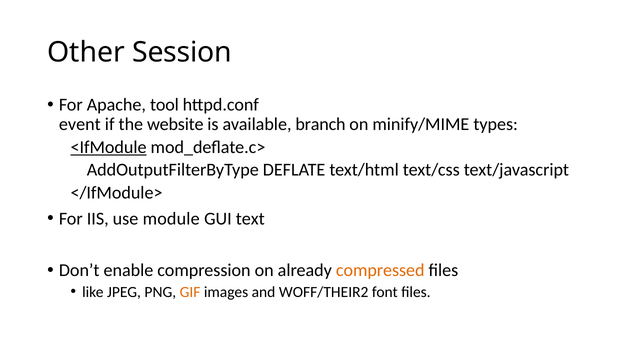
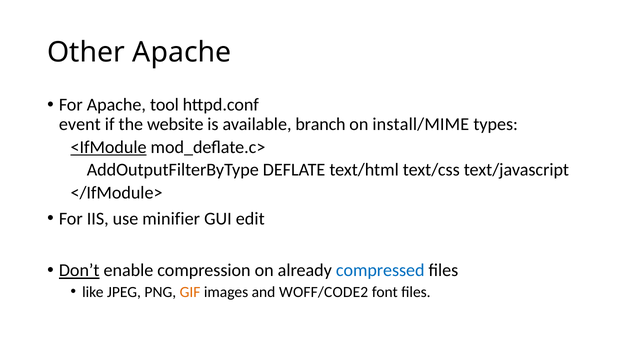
Other Session: Session -> Apache
minify/MIME: minify/MIME -> install/MIME
module: module -> minifier
text: text -> edit
Don’t underline: none -> present
compressed colour: orange -> blue
WOFF/THEIR2: WOFF/THEIR2 -> WOFF/CODE2
